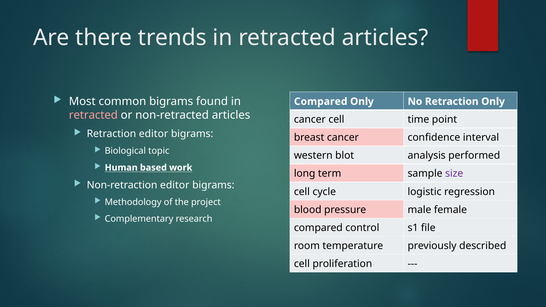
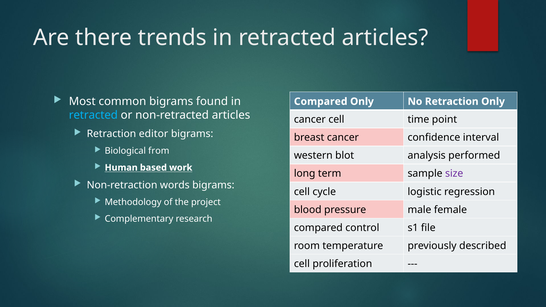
retracted at (93, 115) colour: pink -> light blue
topic: topic -> from
Non-retraction editor: editor -> words
